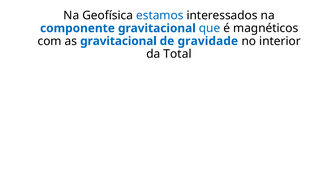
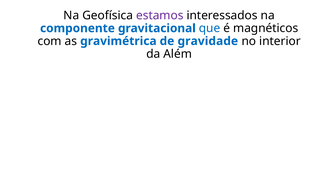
estamos colour: blue -> purple
as gravitacional: gravitacional -> gravimétrica
Total: Total -> Além
